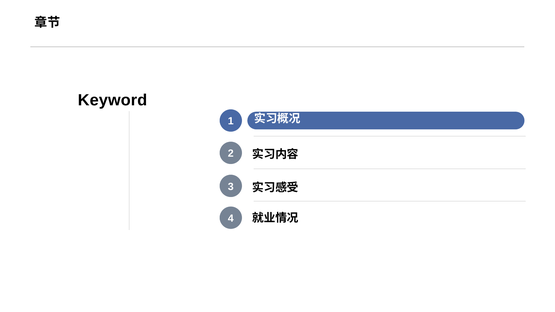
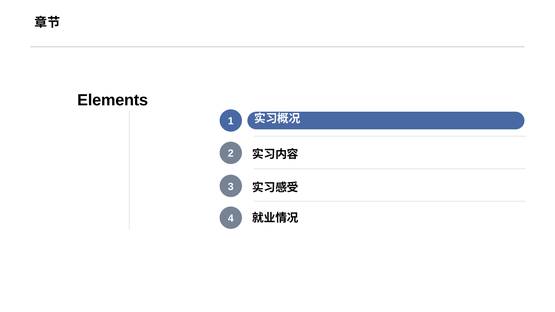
Keyword: Keyword -> Elements
